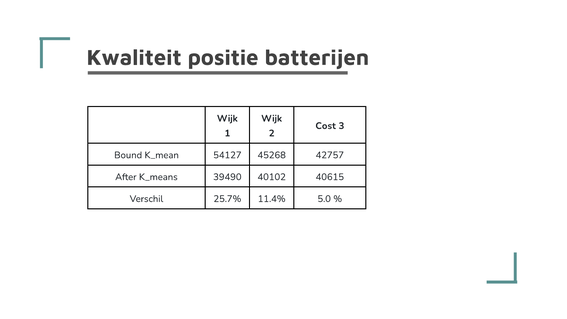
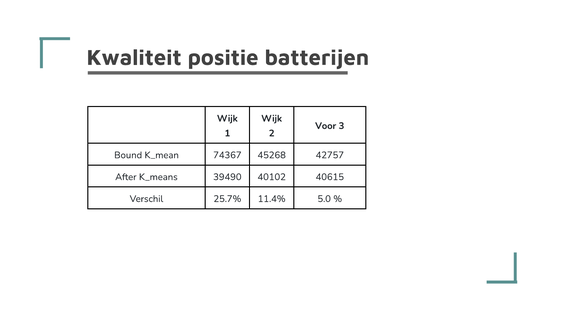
Cost: Cost -> Voor
54127: 54127 -> 74367
